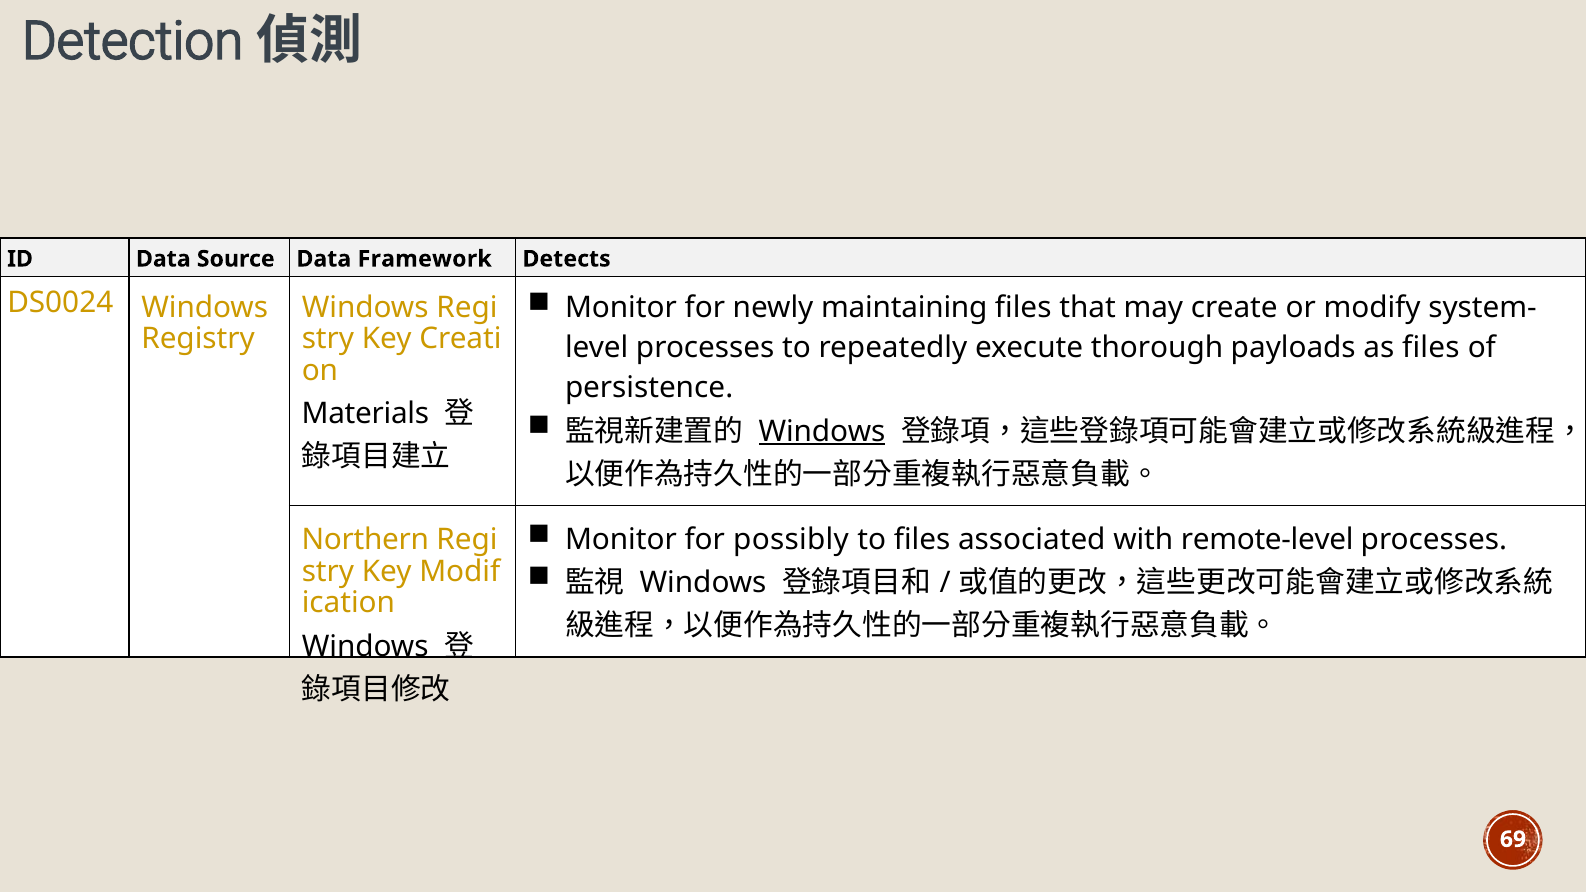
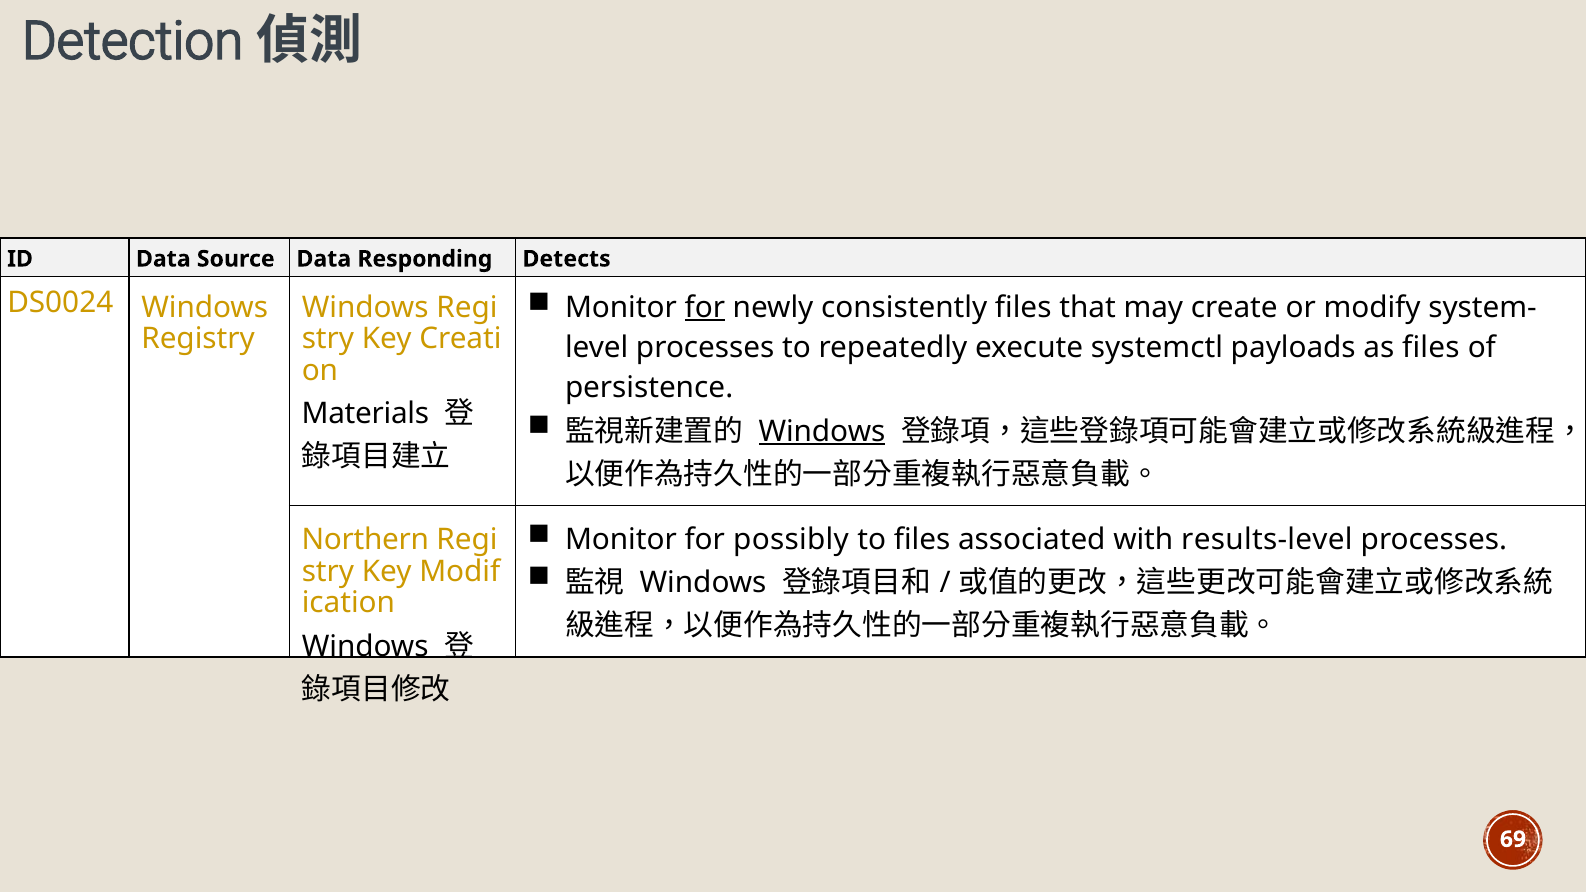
Framework: Framework -> Responding
for at (705, 307) underline: none -> present
maintaining: maintaining -> consistently
thorough: thorough -> systemctl
remote-level: remote-level -> results-level
